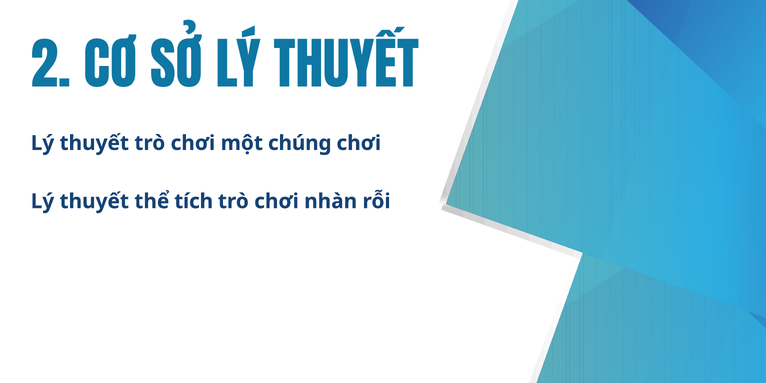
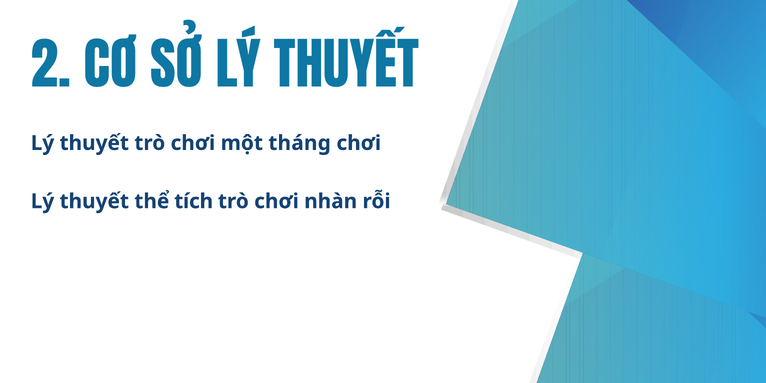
chúng: chúng -> tháng
